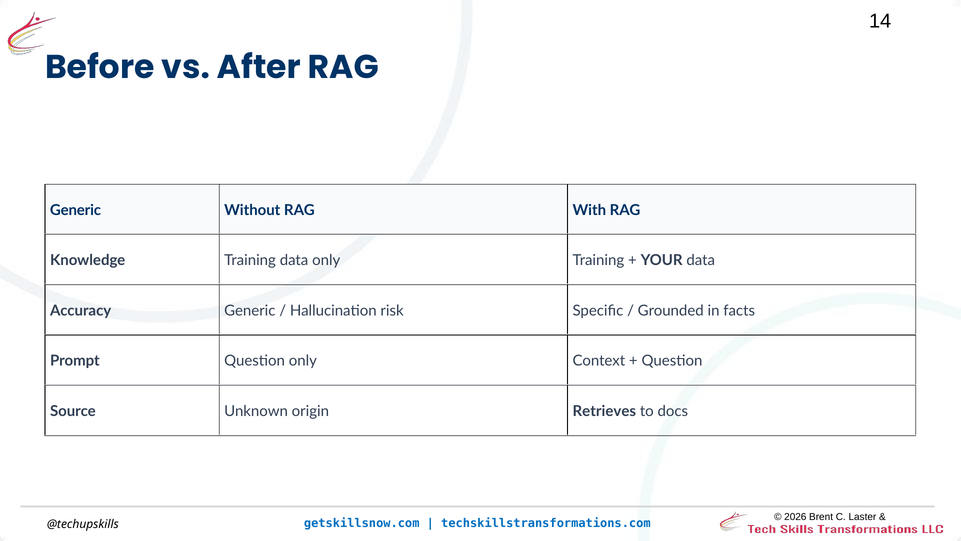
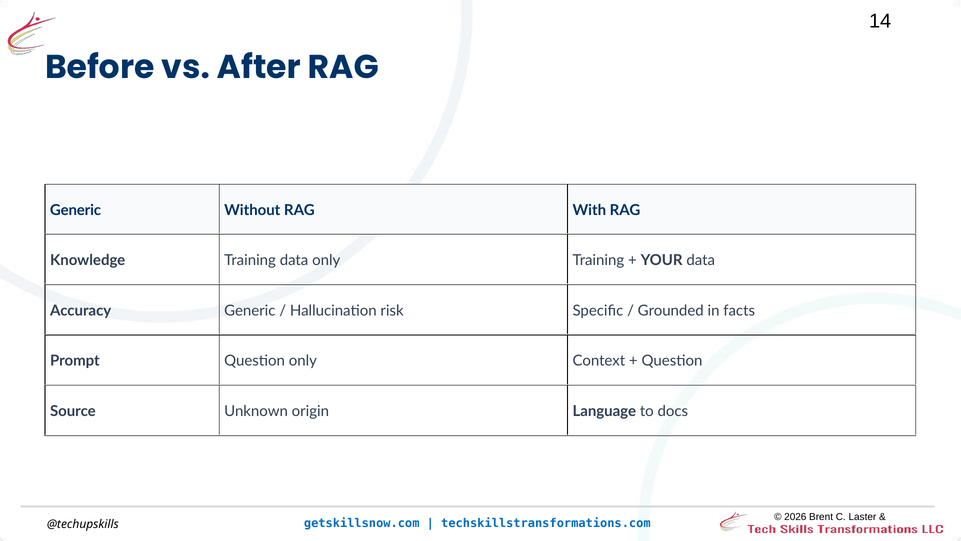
Retrieves: Retrieves -> Language
